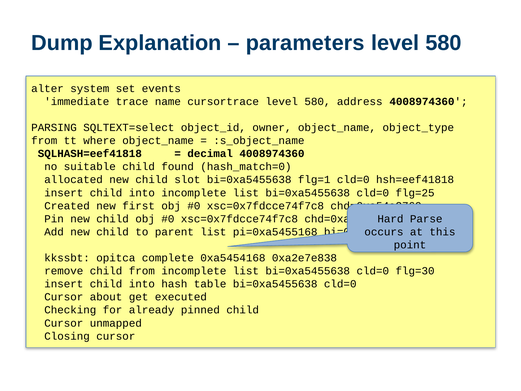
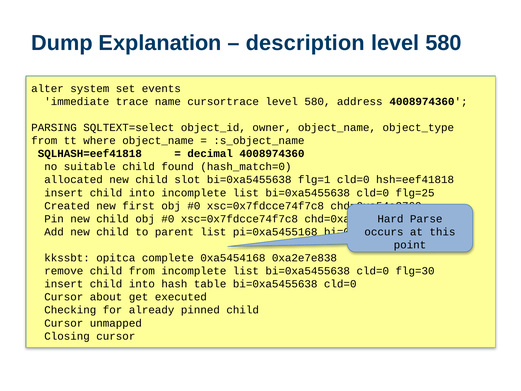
parameters: parameters -> description
